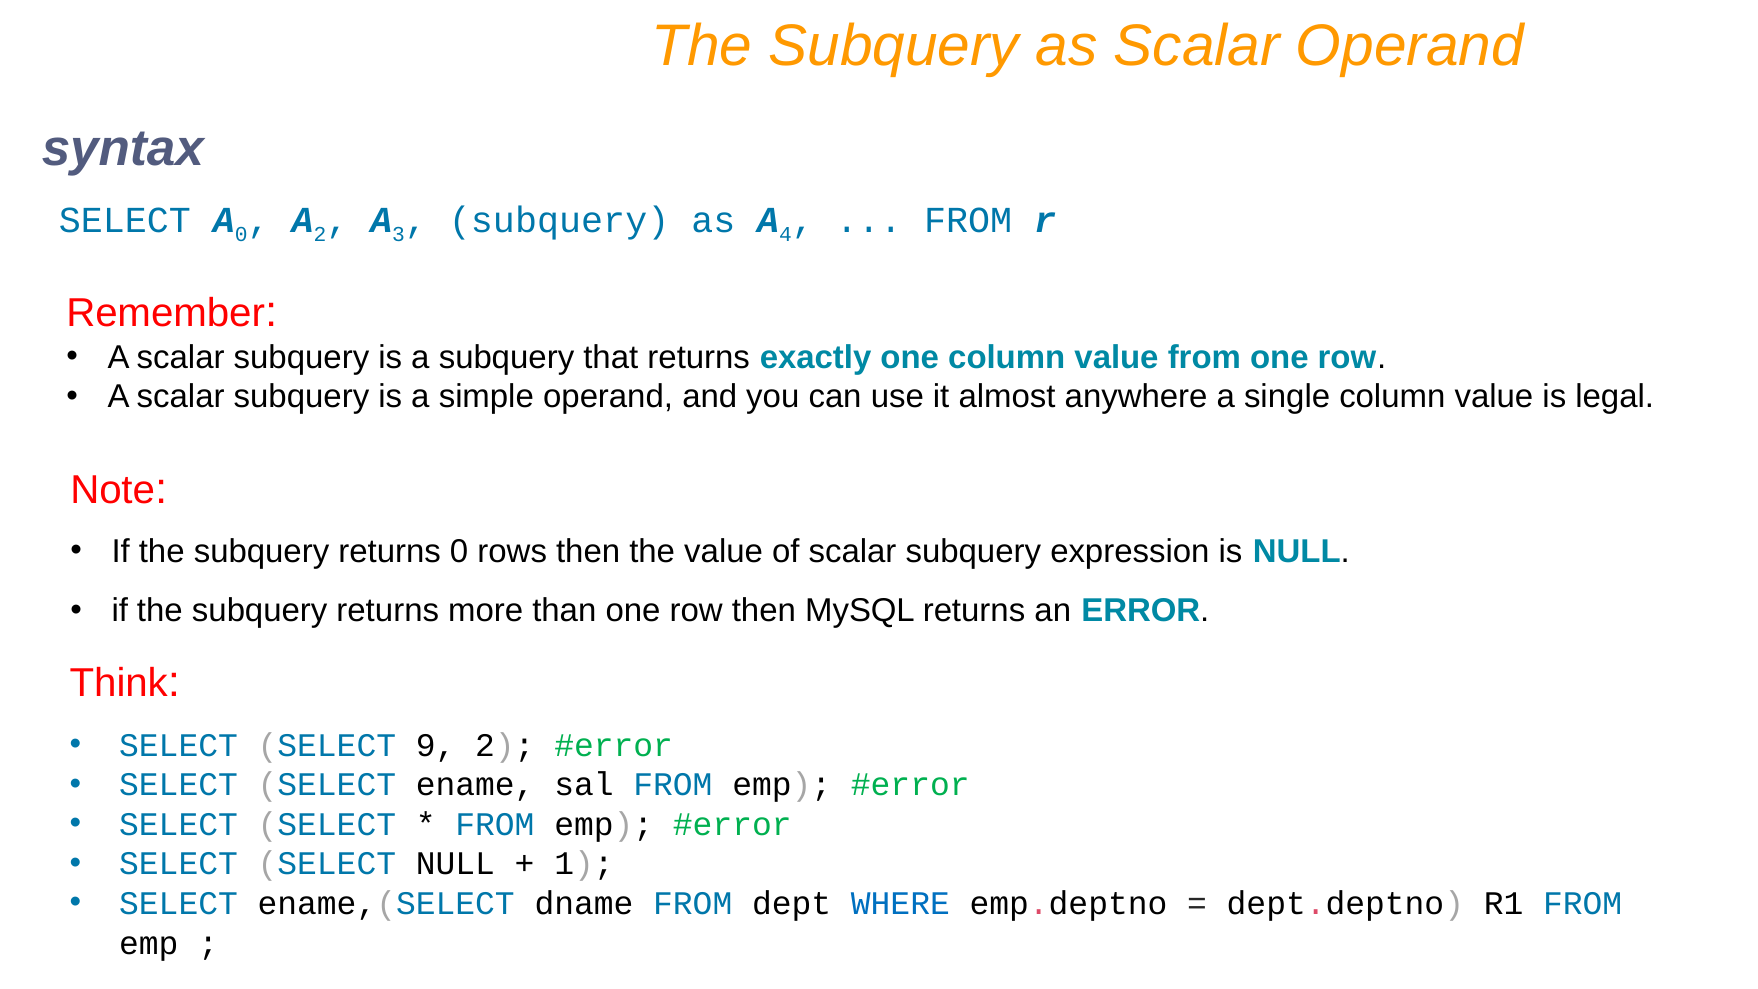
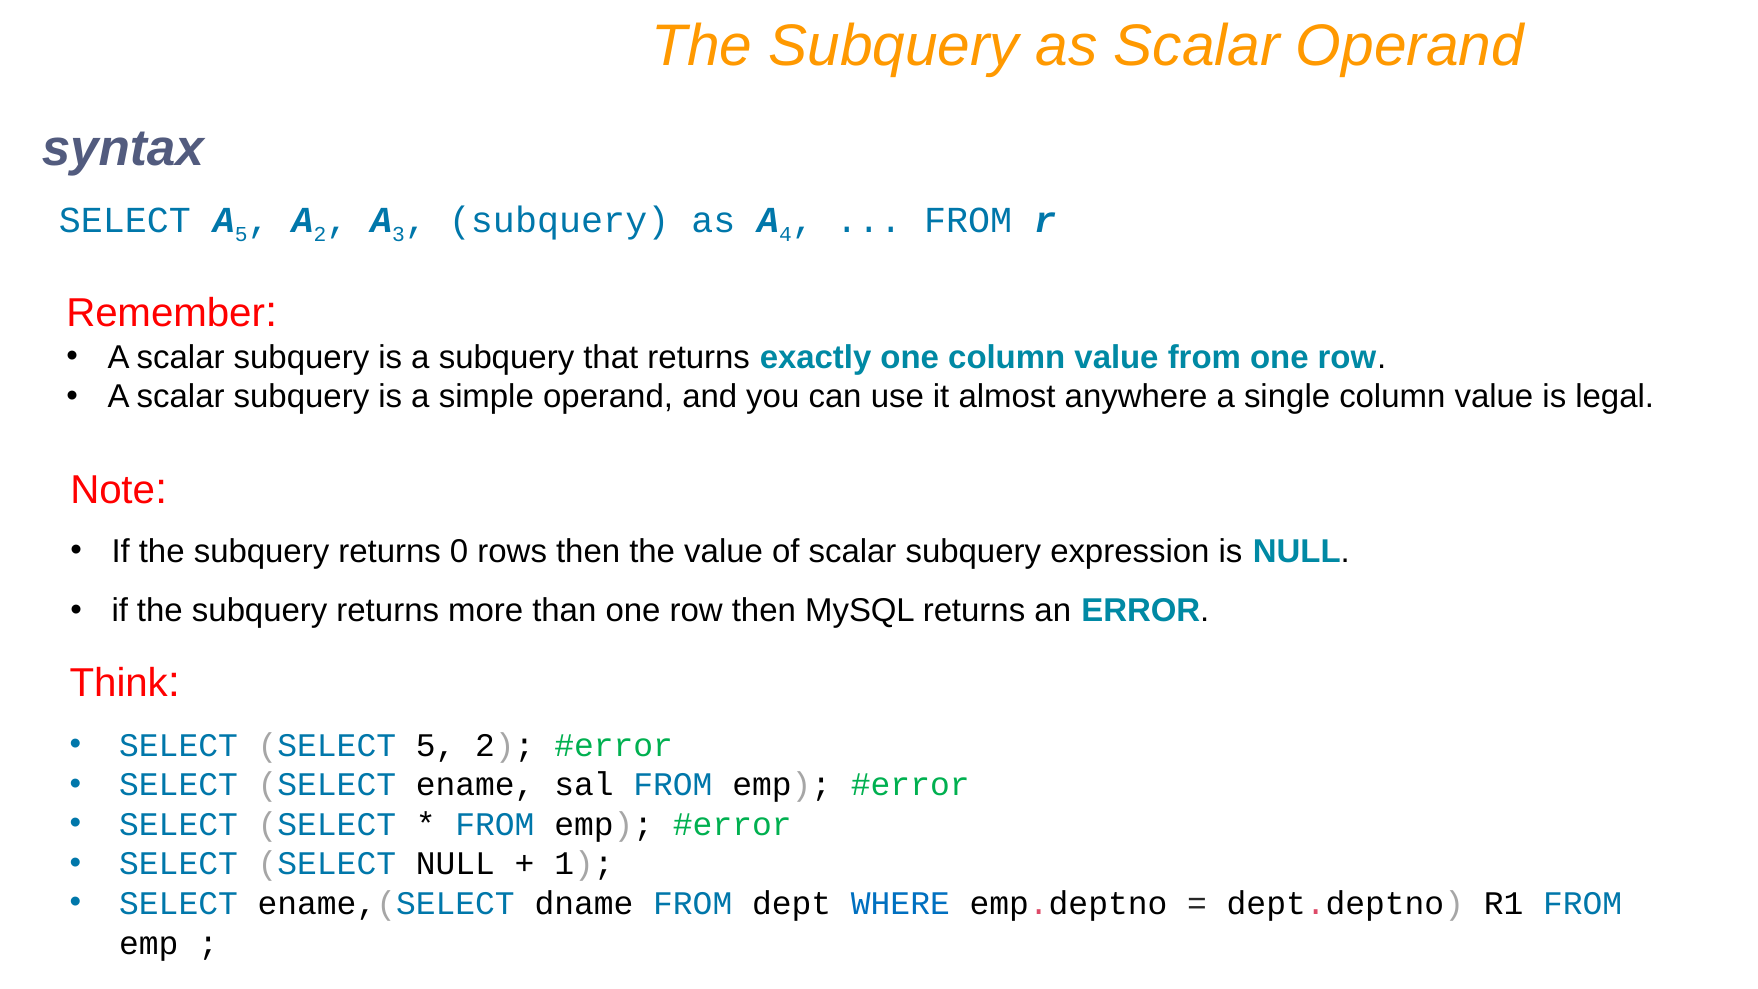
A 0: 0 -> 5
SELECT 9: 9 -> 5
